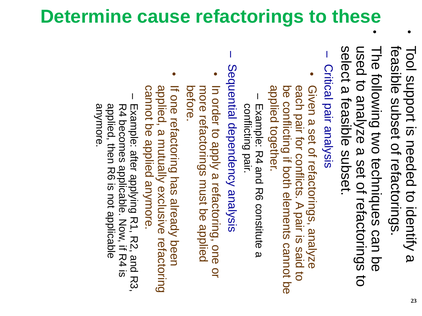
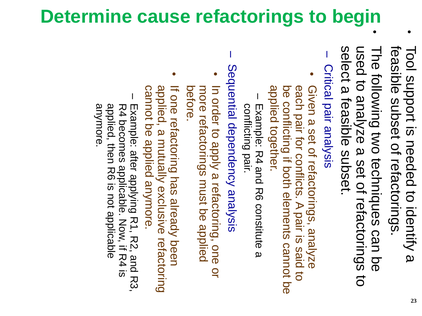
these: these -> begin
